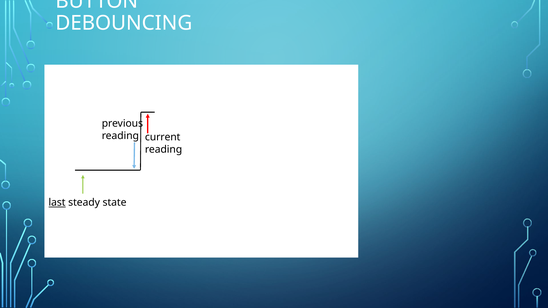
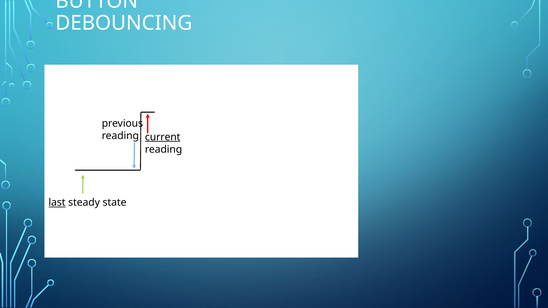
current underline: none -> present
